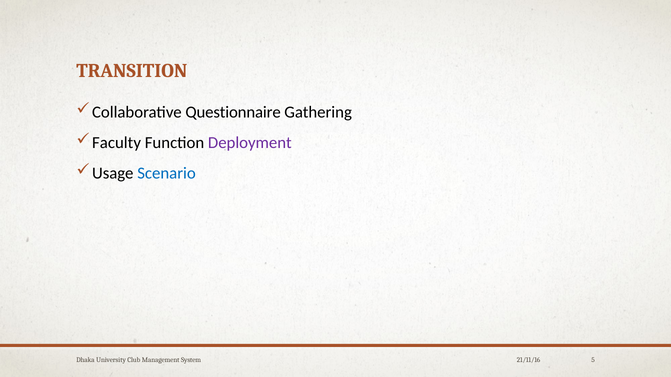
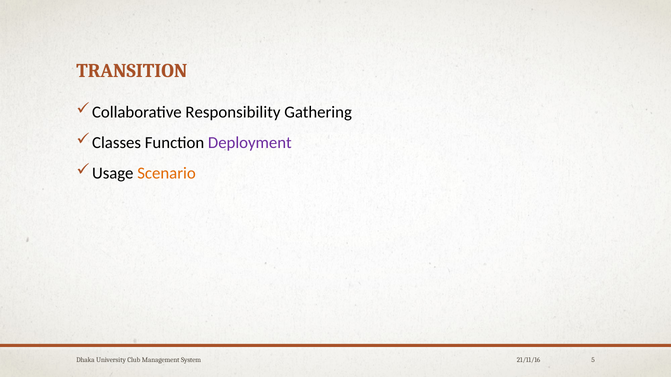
Questionnaire: Questionnaire -> Responsibility
Faculty: Faculty -> Classes
Scenario colour: blue -> orange
